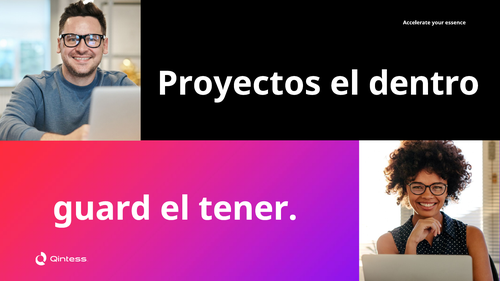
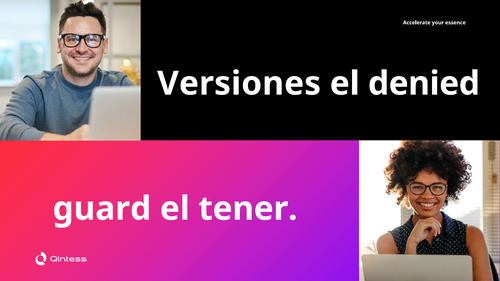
Proyectos: Proyectos -> Versiones
dentro: dentro -> denied
